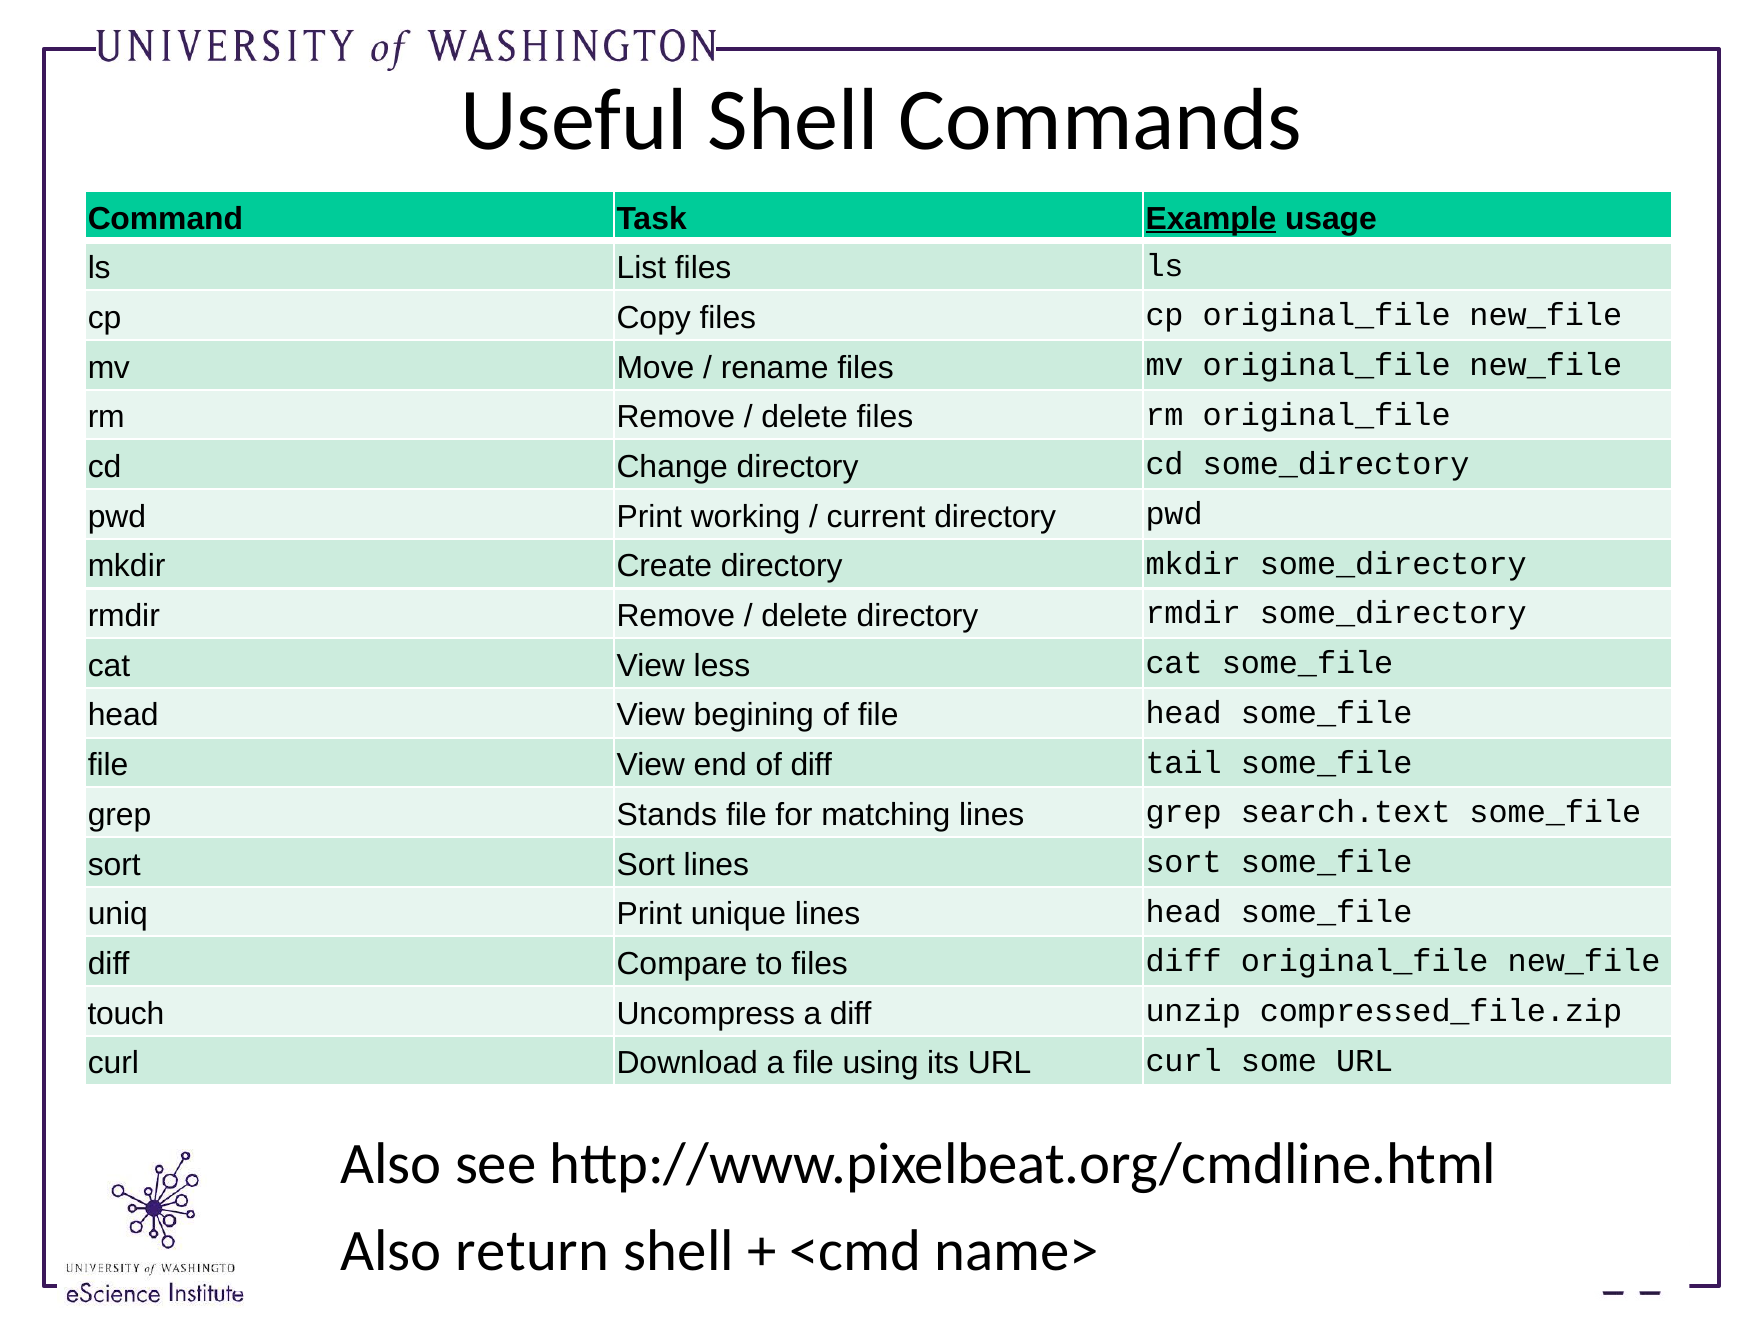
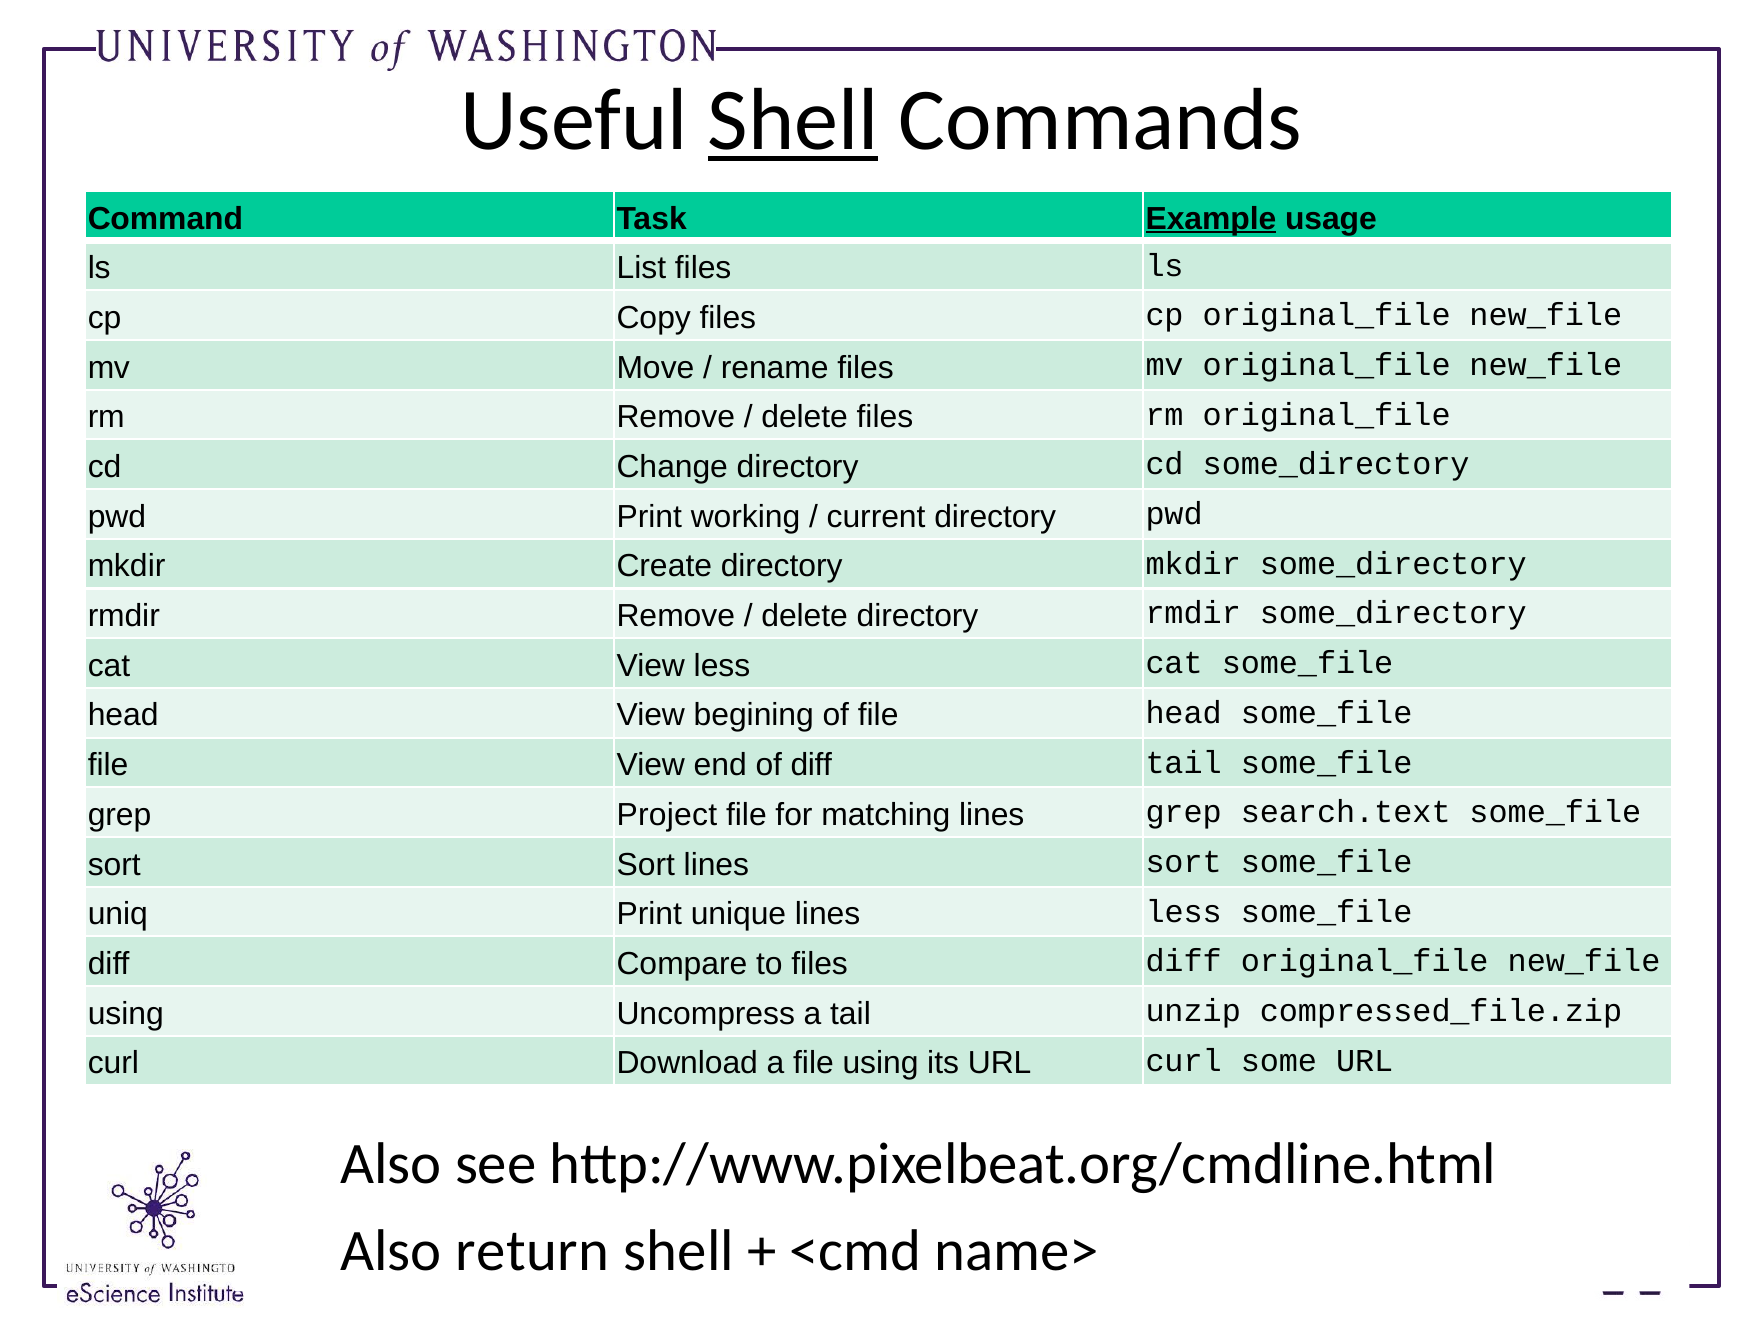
Shell at (793, 121) underline: none -> present
Stands: Stands -> Project
lines head: head -> less
touch at (126, 1014): touch -> using
a diff: diff -> tail
